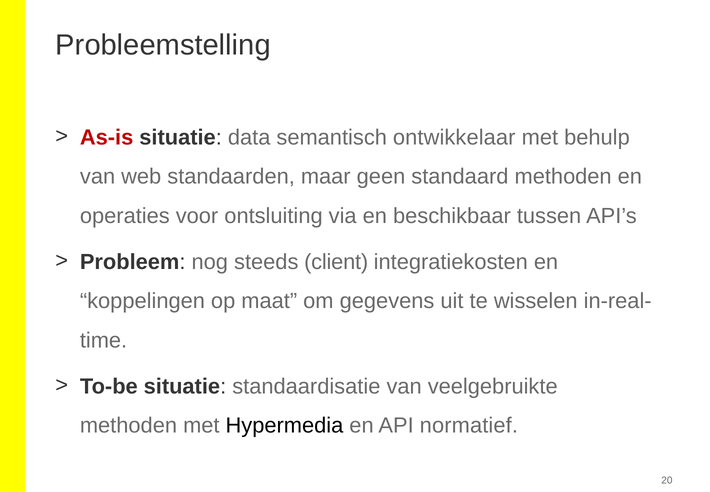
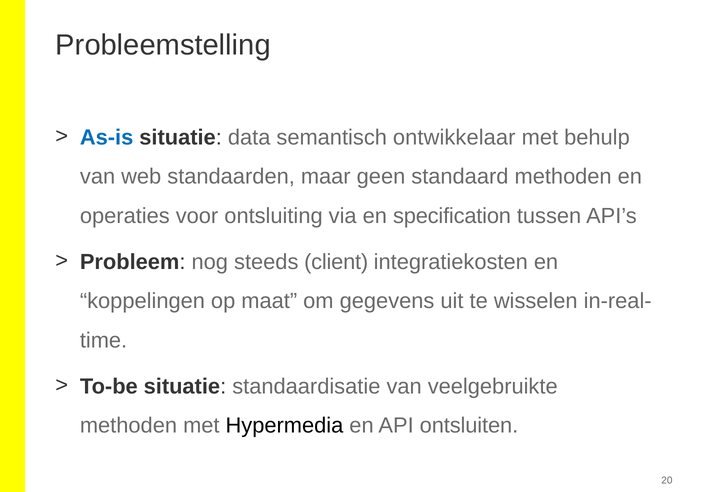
As-is colour: red -> blue
beschikbaar: beschikbaar -> specification
normatief: normatief -> ontsluiten
